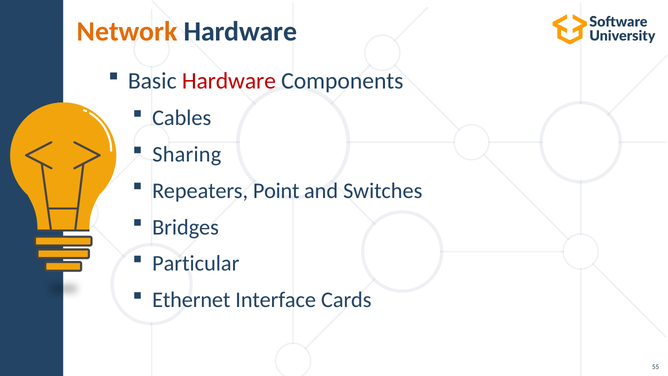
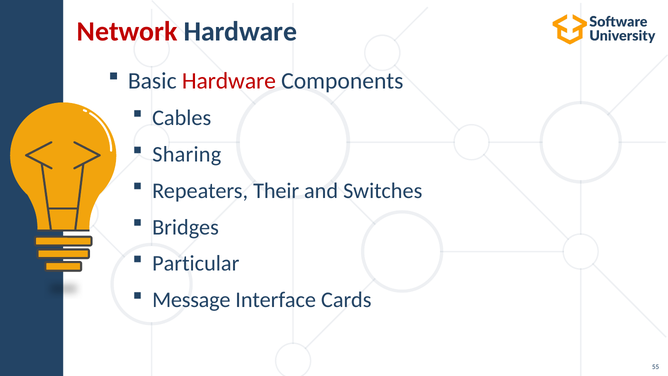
Network colour: orange -> red
Point: Point -> Their
Ethernet: Ethernet -> Message
